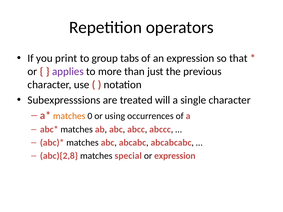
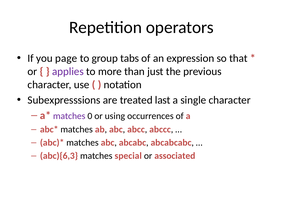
print: print -> page
will: will -> last
matches at (69, 116) colour: orange -> purple
abc){2,8: abc){2,8 -> abc){6,3
or expression: expression -> associated
